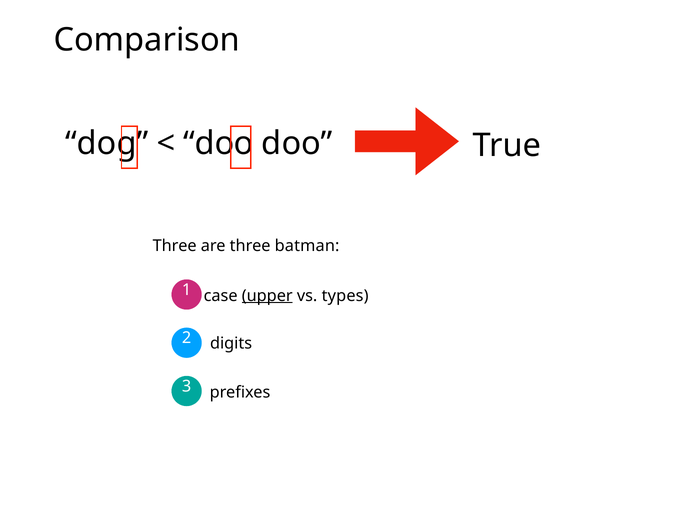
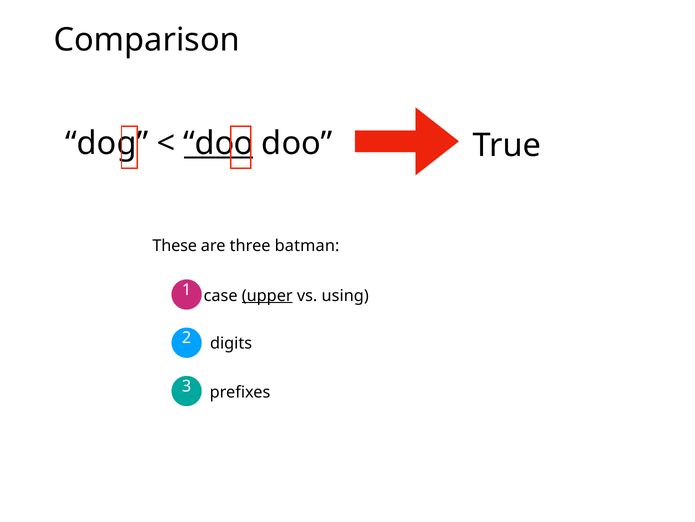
doo at (219, 143) underline: none -> present
Three at (175, 245): Three -> These
types: types -> using
